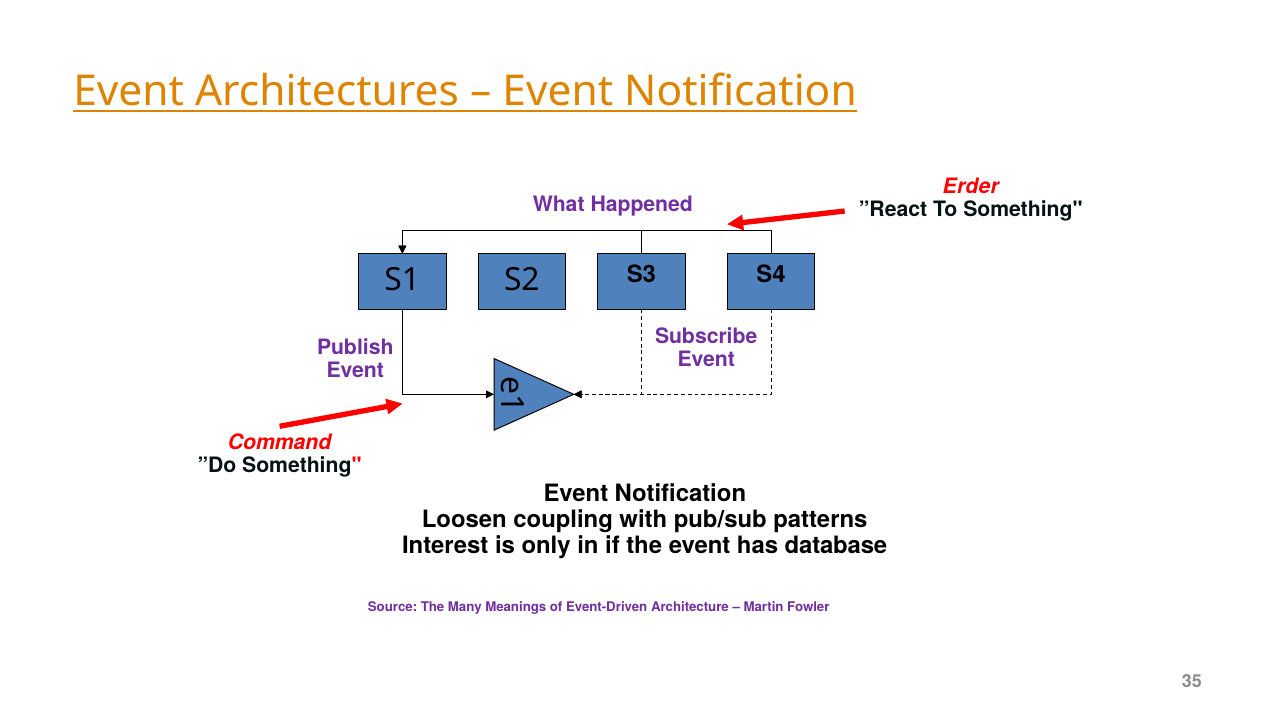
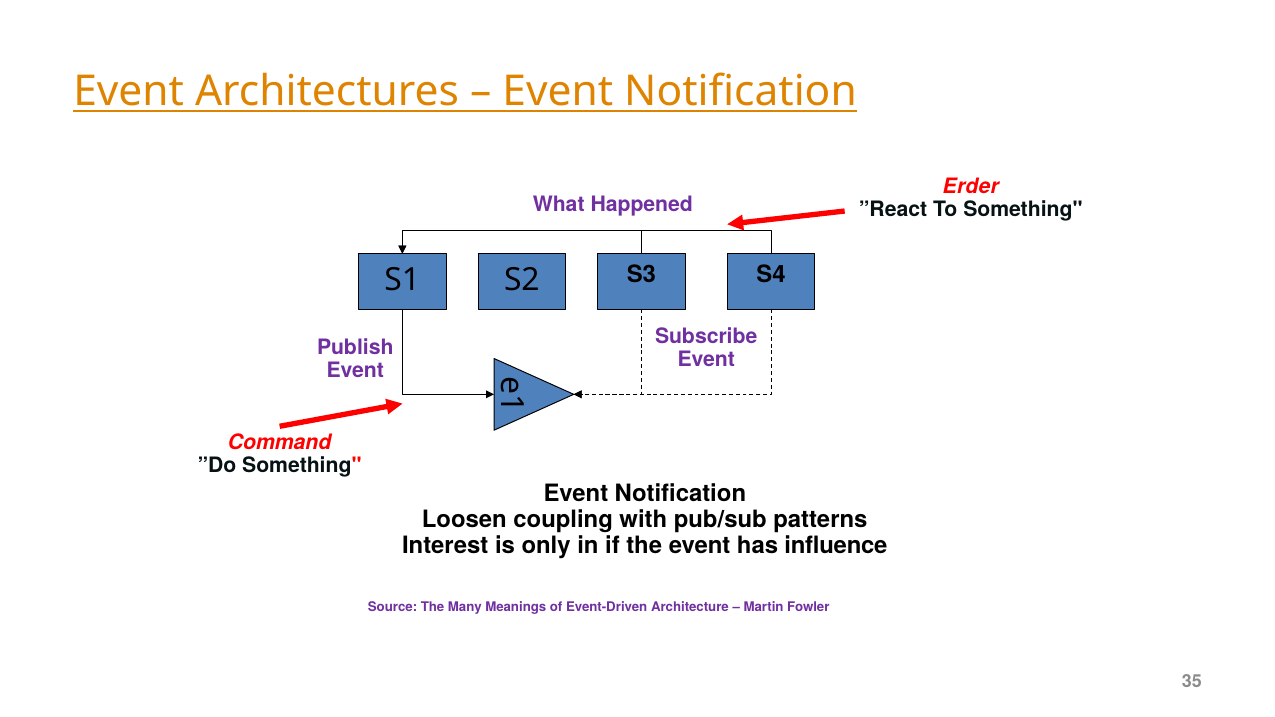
database: database -> influence
